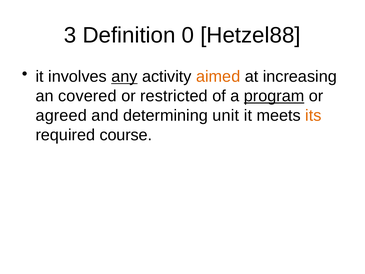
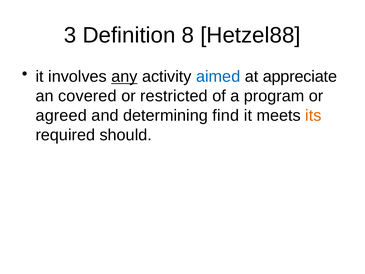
0: 0 -> 8
aimed colour: orange -> blue
increasing: increasing -> appreciate
program underline: present -> none
unit: unit -> find
course: course -> should
